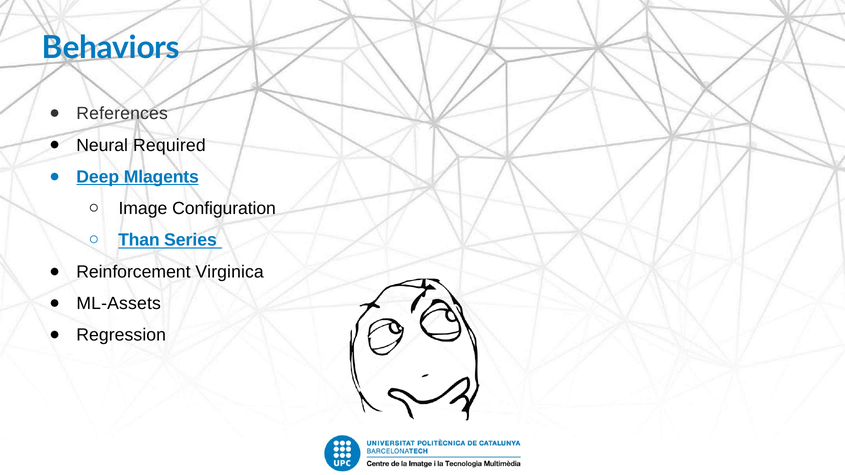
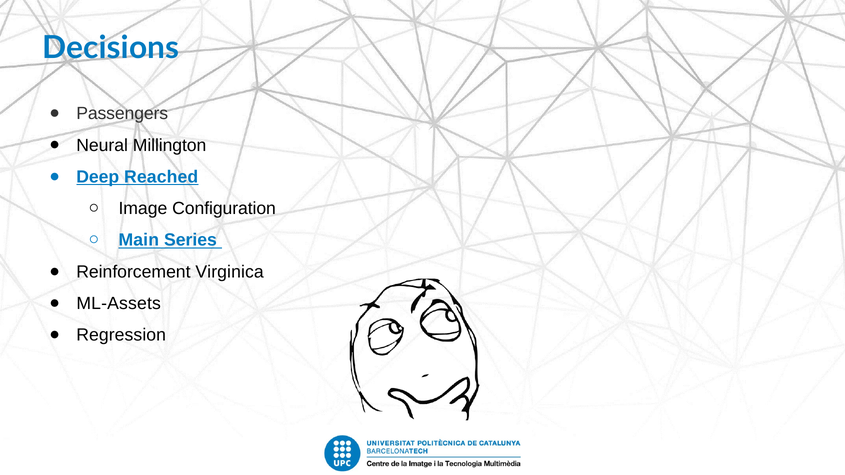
Behaviors: Behaviors -> Decisions
References: References -> Passengers
Required: Required -> Millington
Mlagents: Mlagents -> Reached
Than: Than -> Main
